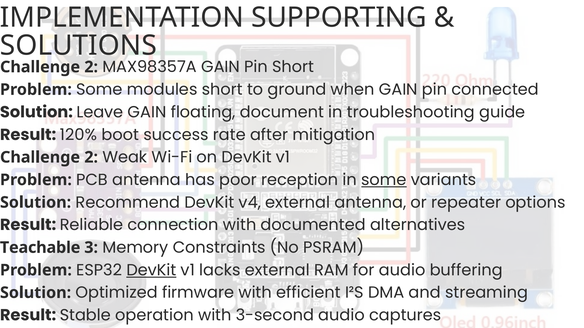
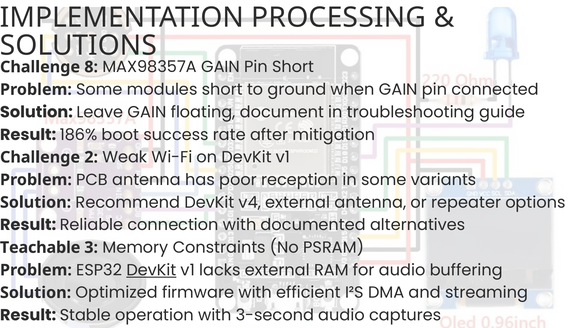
SUPPORTING: SUPPORTING -> PROCESSING
2 at (91, 67): 2 -> 8
120%: 120% -> 186%
some at (384, 180) underline: present -> none
